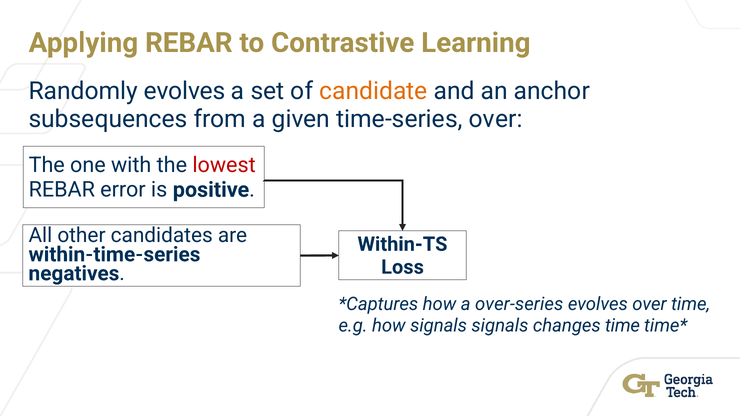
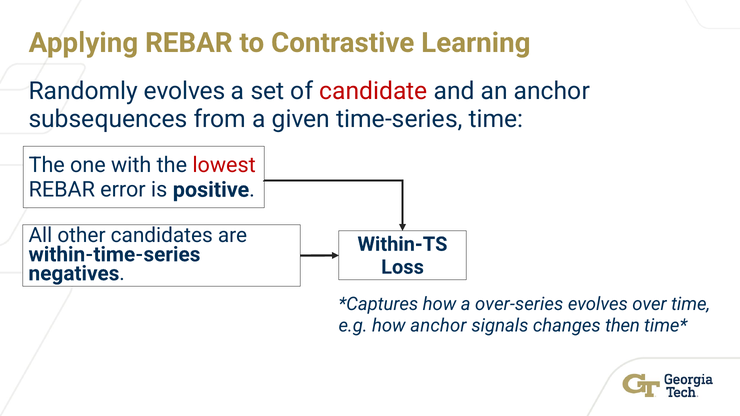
candidate colour: orange -> red
time-series over: over -> time
how signals: signals -> anchor
changes time: time -> then
